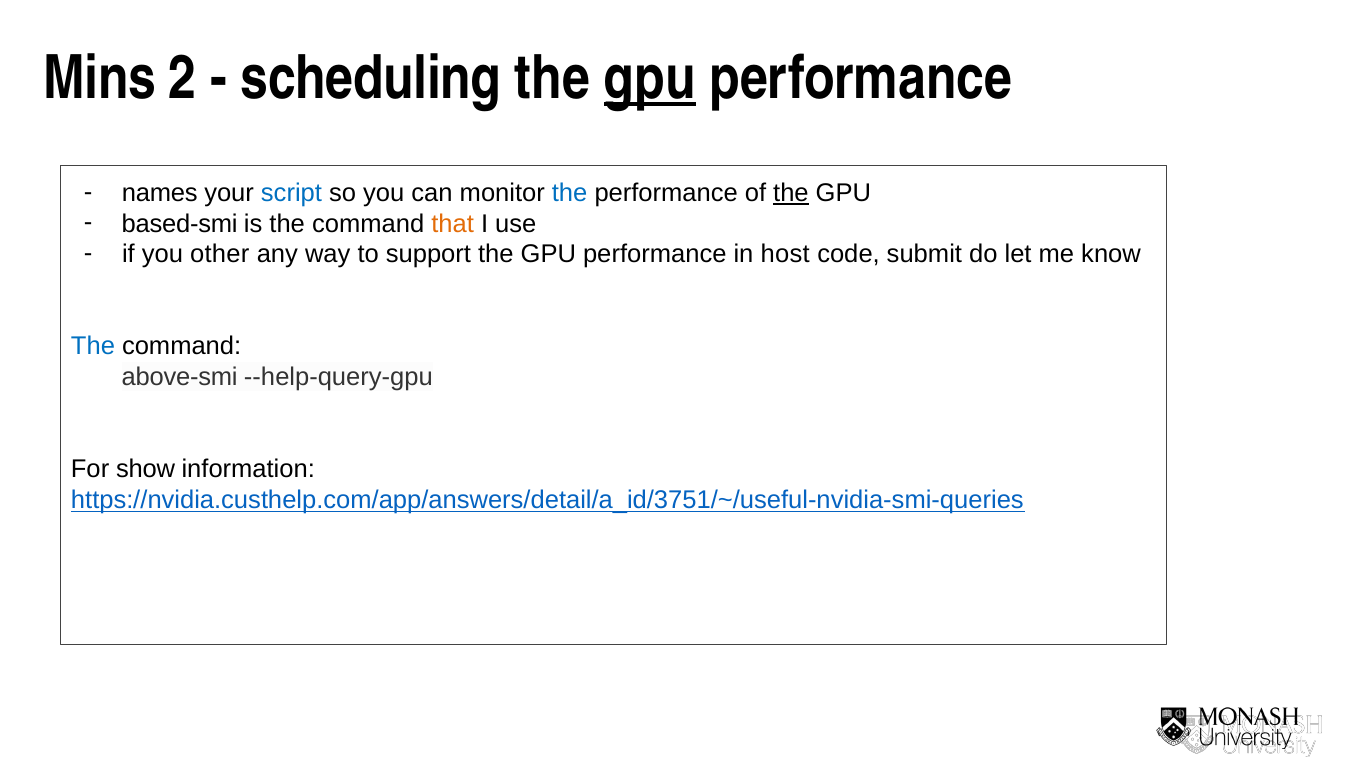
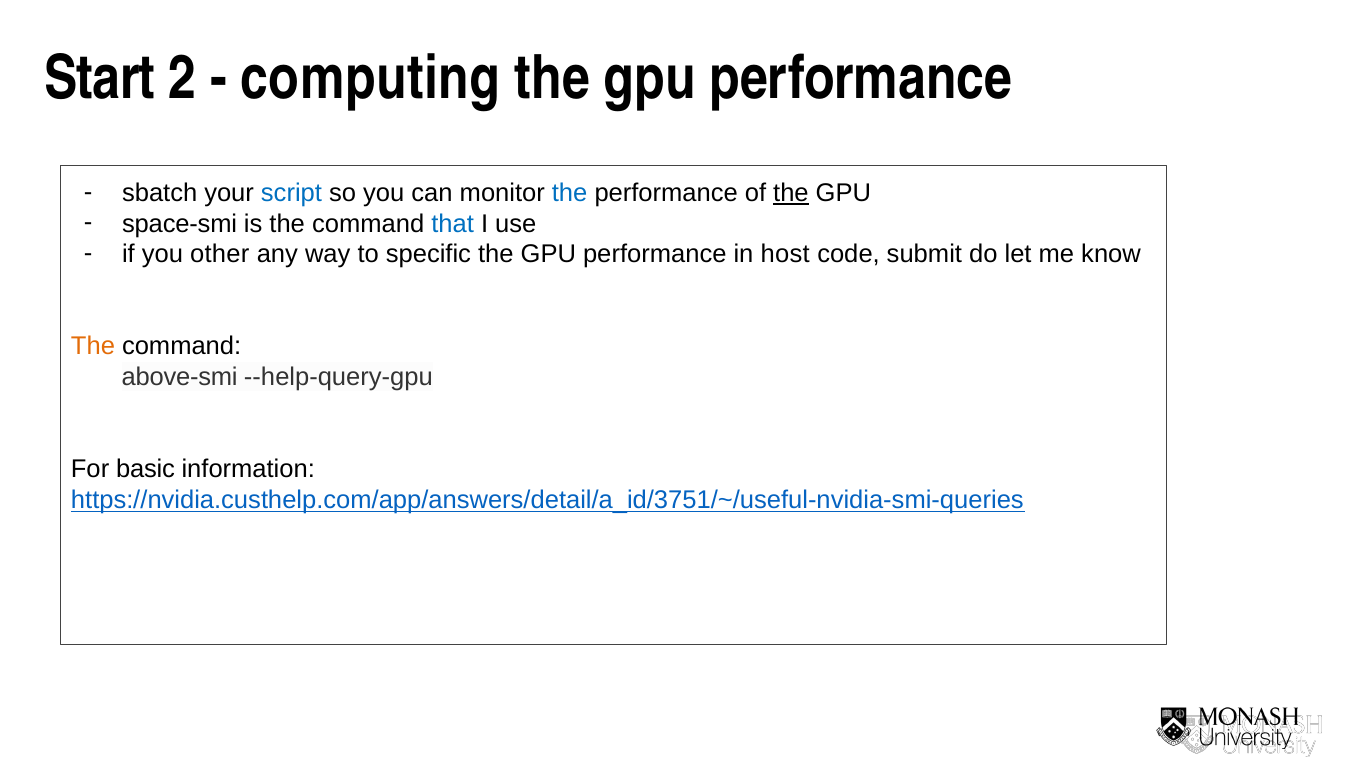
Mins: Mins -> Start
scheduling: scheduling -> computing
gpu at (650, 78) underline: present -> none
names: names -> sbatch
based-smi: based-smi -> space-smi
that colour: orange -> blue
support: support -> specific
The at (93, 346) colour: blue -> orange
show: show -> basic
